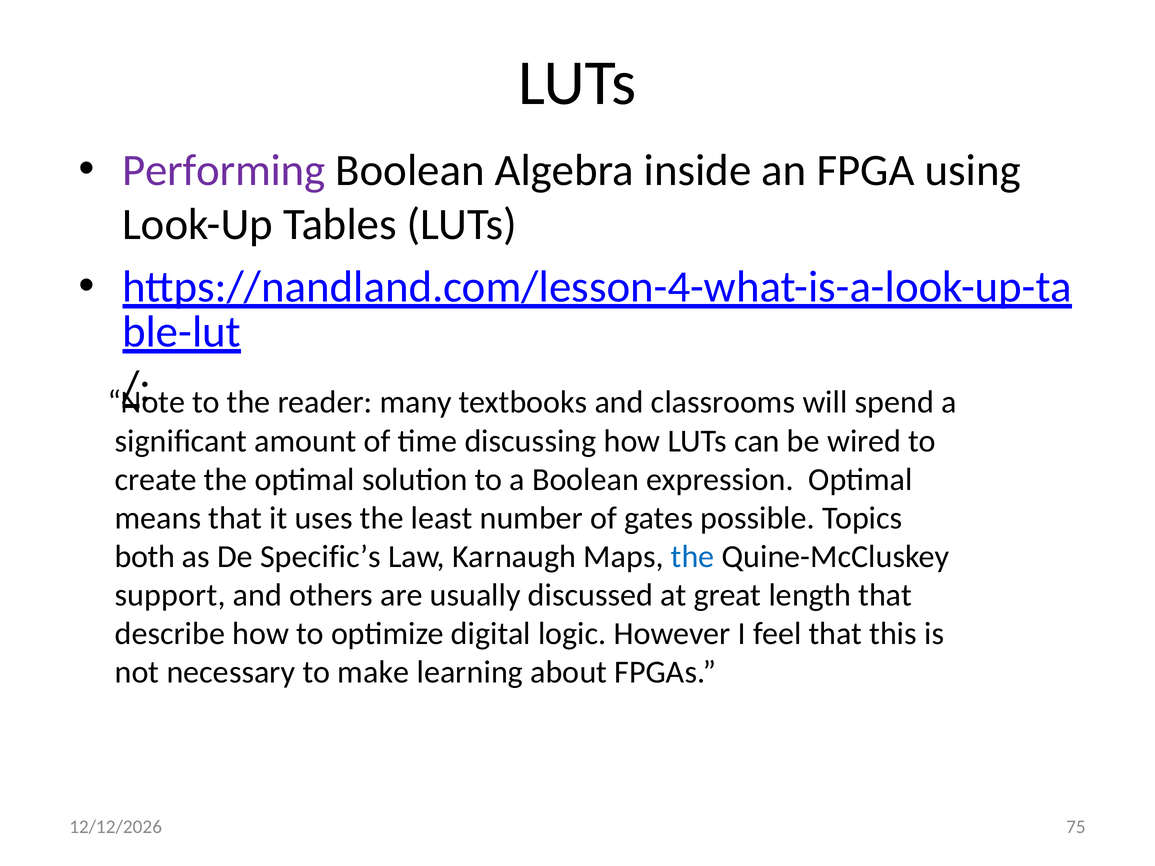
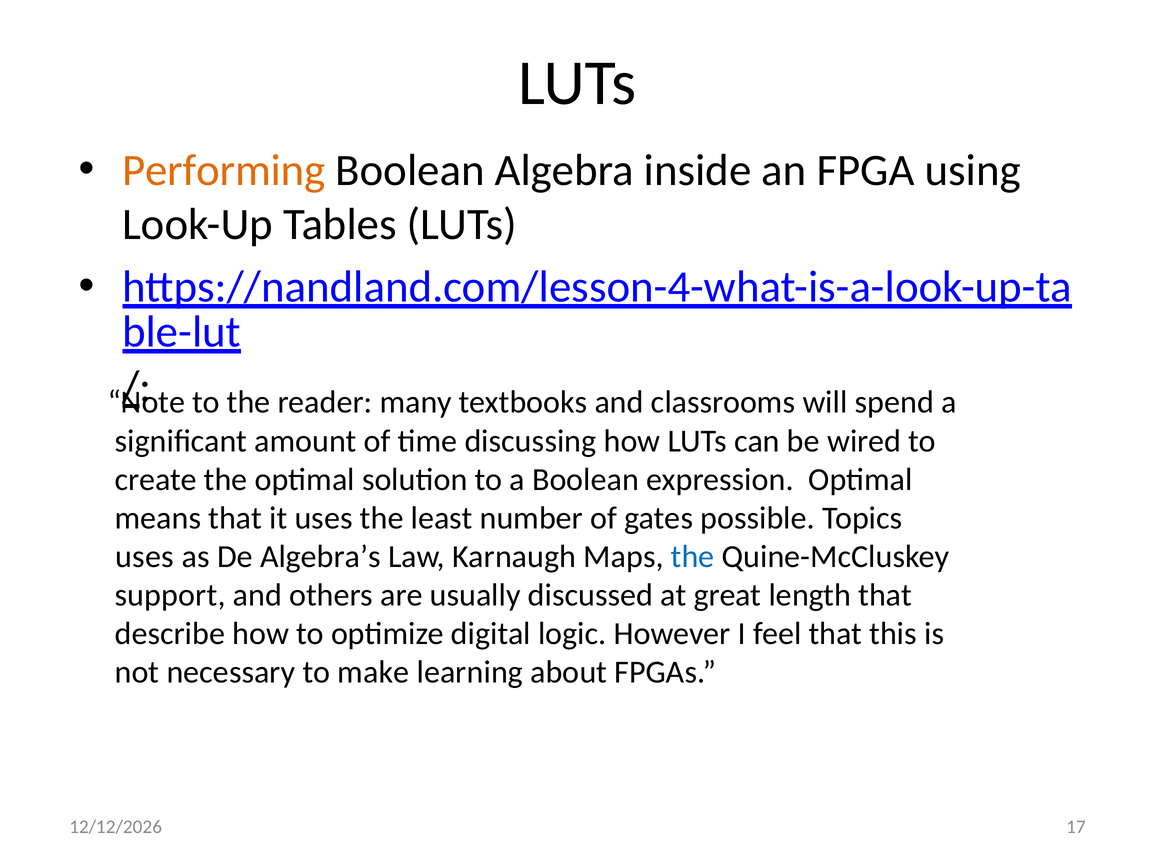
Performing colour: purple -> orange
both at (145, 557): both -> uses
Specific’s: Specific’s -> Algebra’s
75: 75 -> 17
